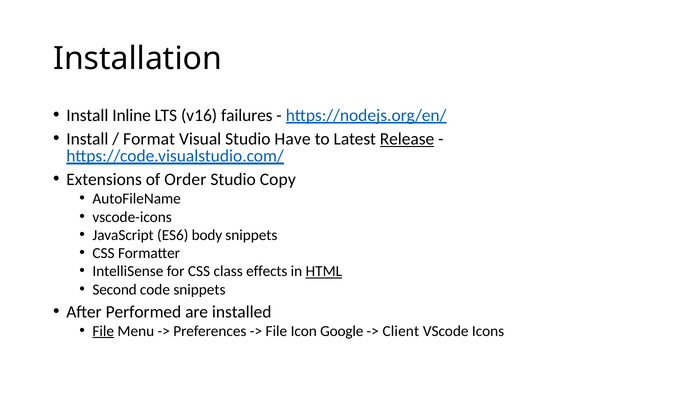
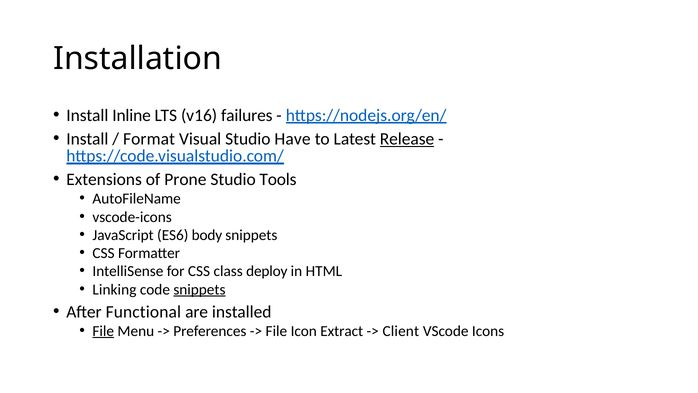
Order: Order -> Prone
Copy: Copy -> Tools
effects: effects -> deploy
HTML underline: present -> none
Second: Second -> Linking
snippets at (199, 289) underline: none -> present
Performed: Performed -> Functional
Google: Google -> Extract
